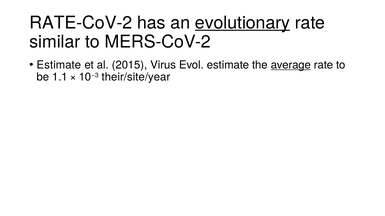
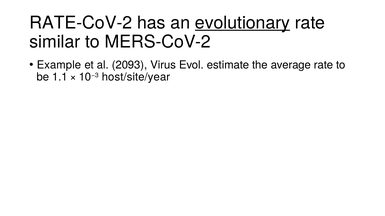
Estimate at (59, 65): Estimate -> Example
2015: 2015 -> 2093
average underline: present -> none
their/site/year: their/site/year -> host/site/year
